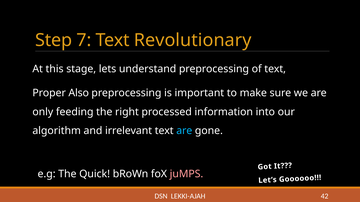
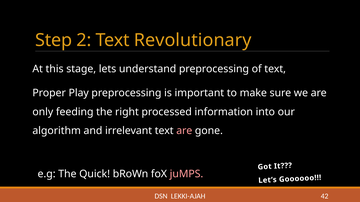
7: 7 -> 2
Also: Also -> Play
are at (184, 131) colour: light blue -> pink
